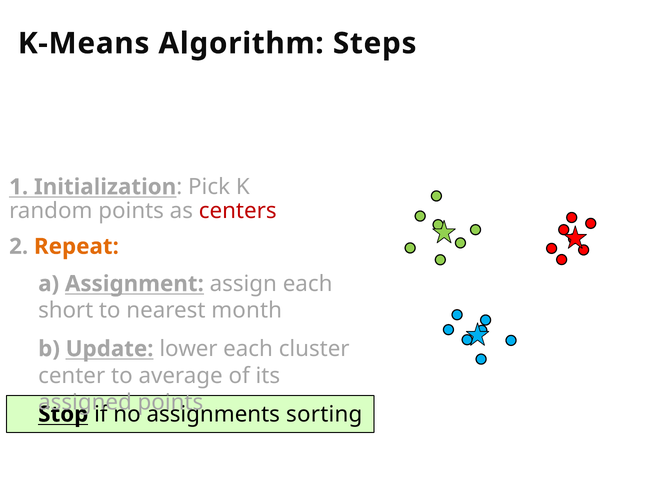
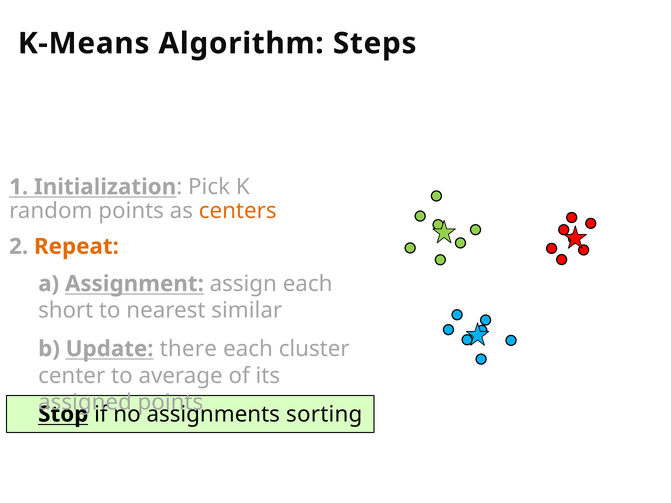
centers colour: red -> orange
month: month -> similar
lower: lower -> there
